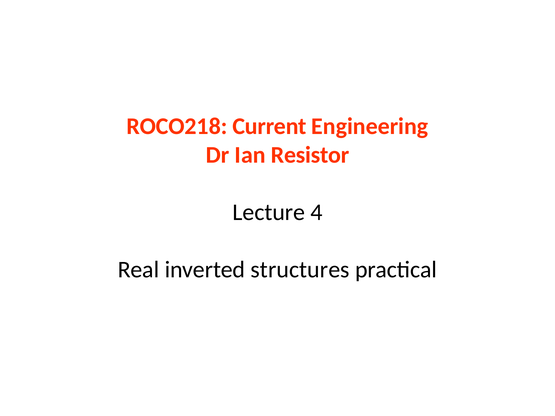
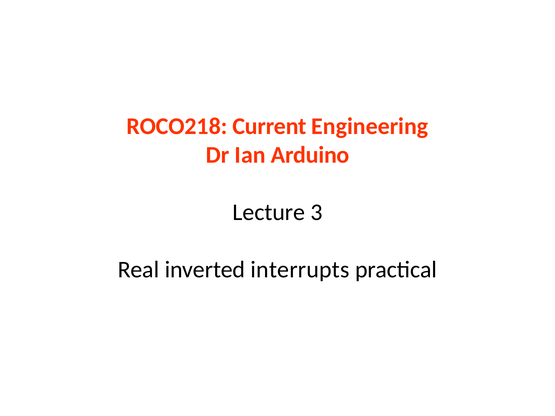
Resistor: Resistor -> Arduino
4: 4 -> 3
structures: structures -> interrupts
